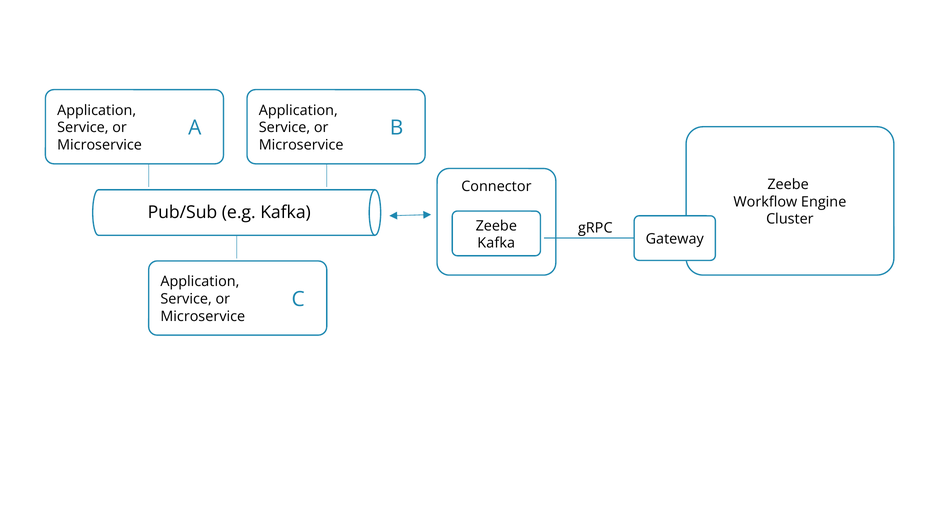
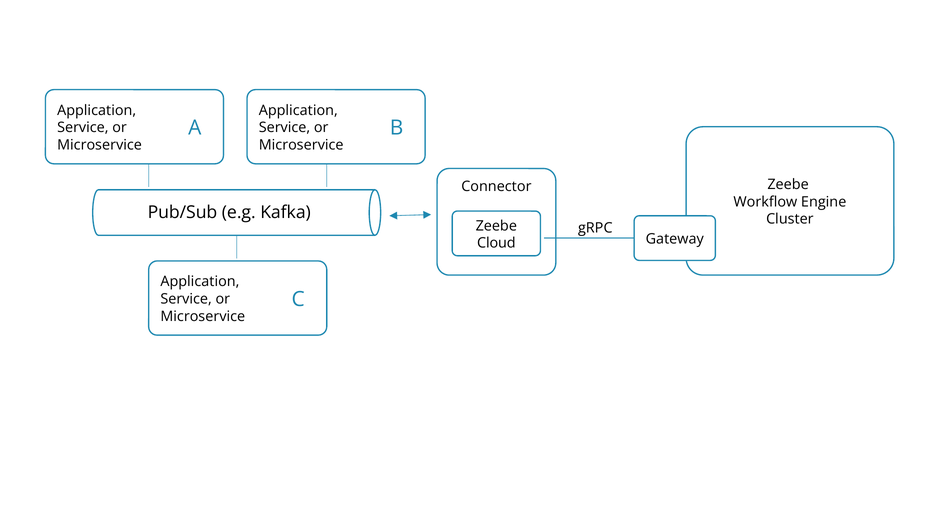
Kafka at (496, 243): Kafka -> Cloud
